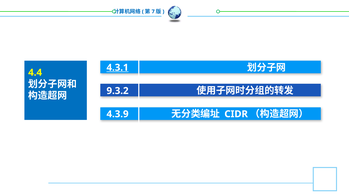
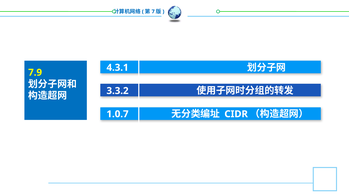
4.3.1 underline: present -> none
4.4: 4.4 -> 7.9
9.3.2: 9.3.2 -> 3.3.2
4.3.9: 4.3.9 -> 1.0.7
